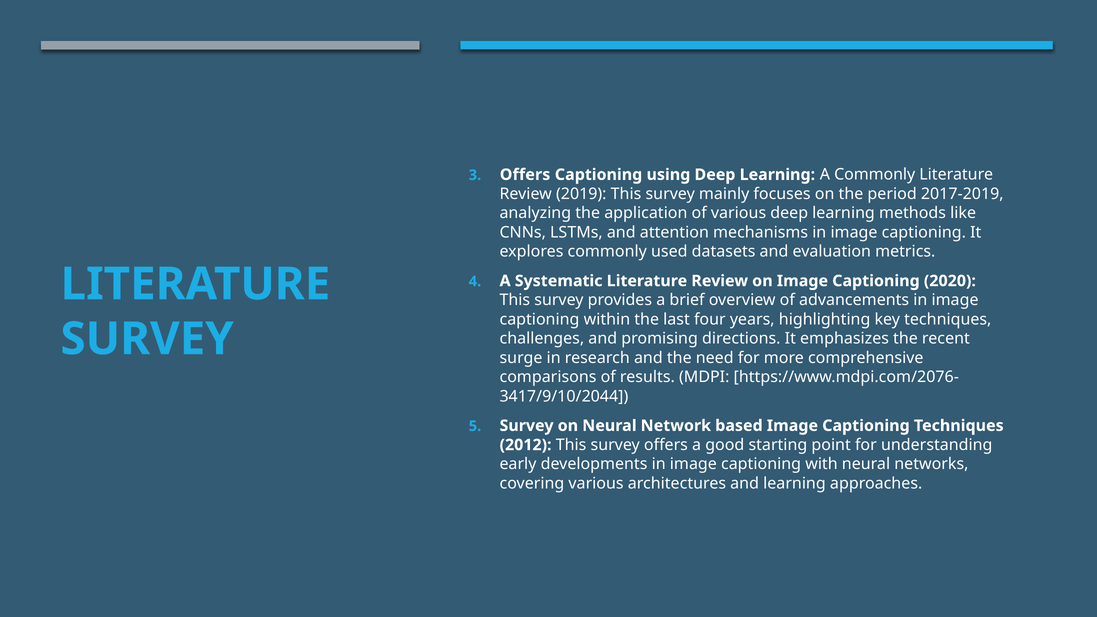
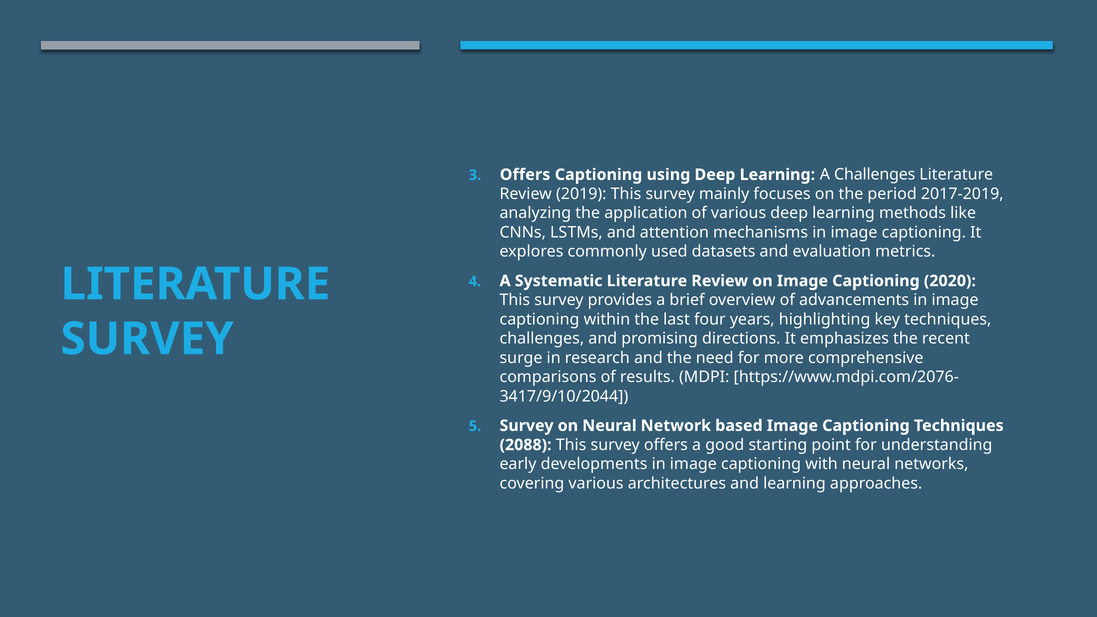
A Commonly: Commonly -> Challenges
2012: 2012 -> 2088
